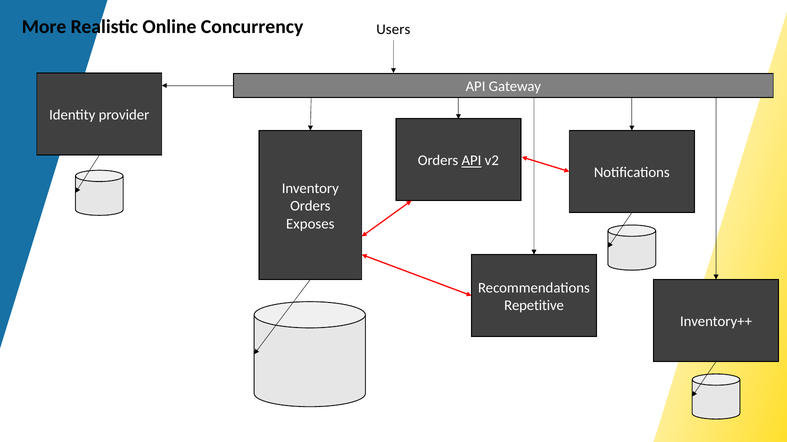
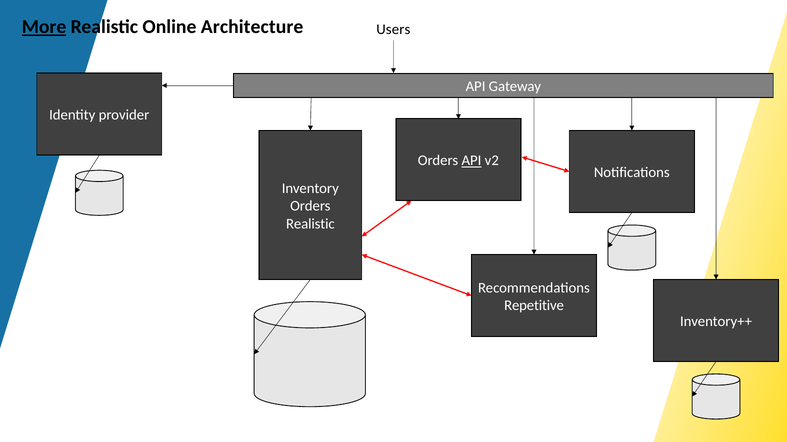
More underline: none -> present
Concurrency: Concurrency -> Architecture
Exposes at (310, 224): Exposes -> Realistic
